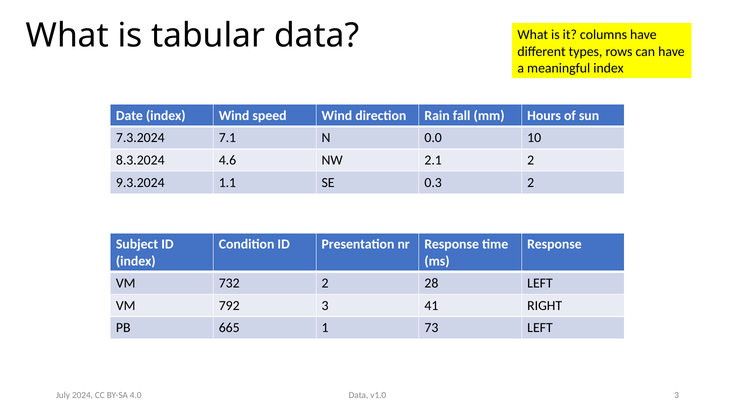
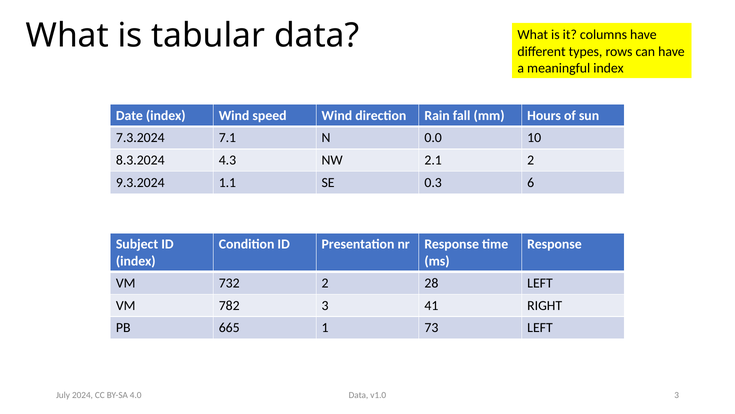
4.6: 4.6 -> 4.3
0.3 2: 2 -> 6
792: 792 -> 782
